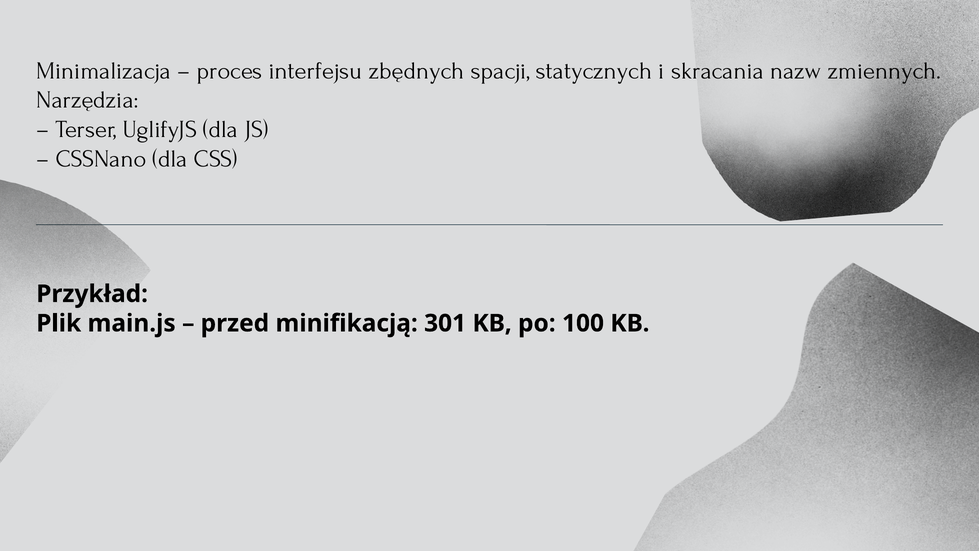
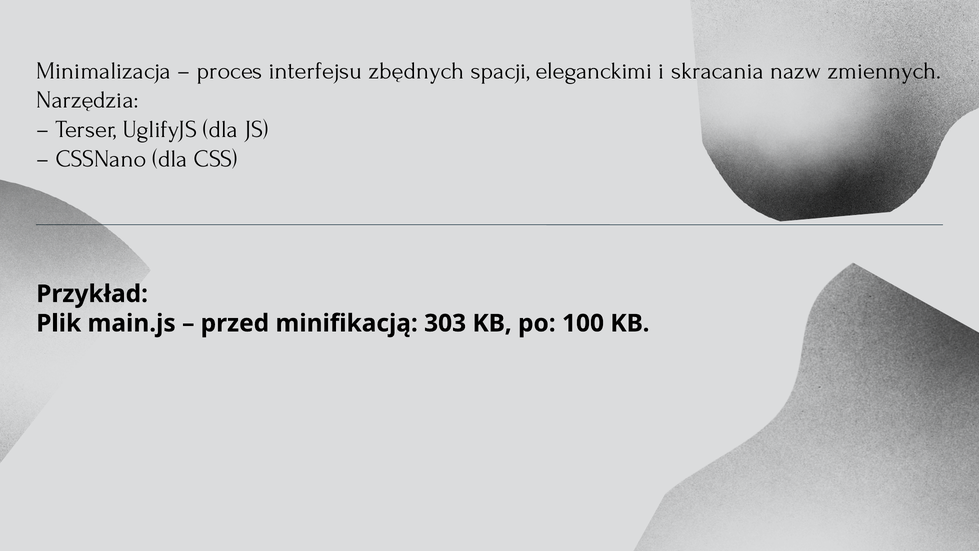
statycznych: statycznych -> eleganckimi
301: 301 -> 303
